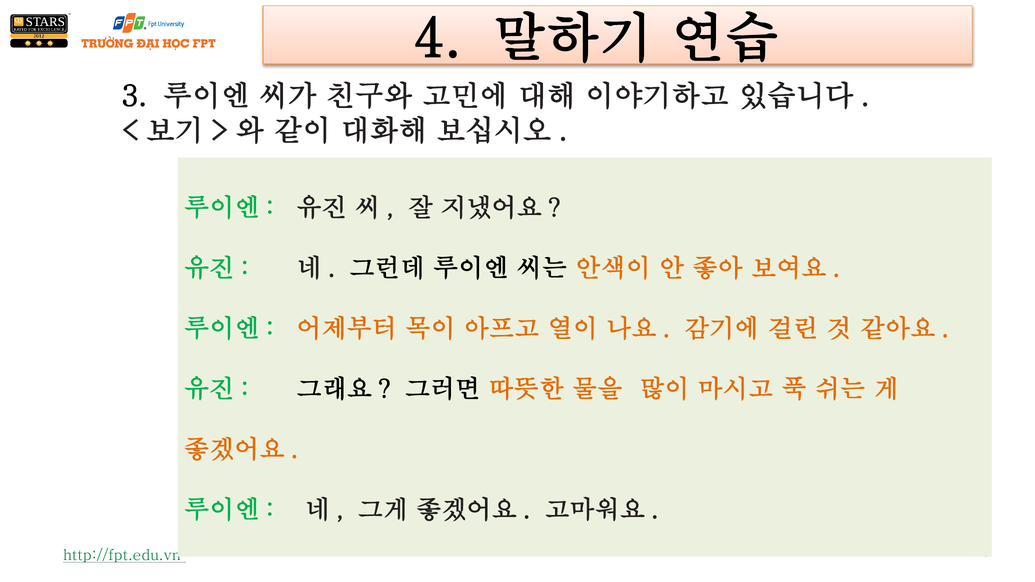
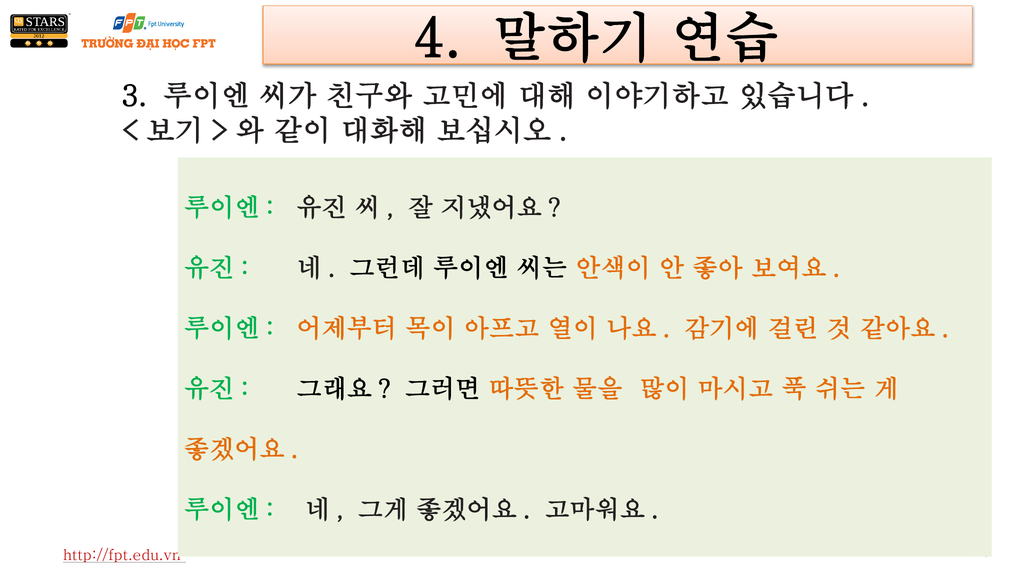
http://fpt.edu.vn colour: green -> red
